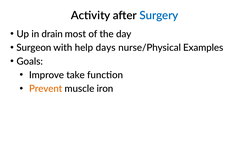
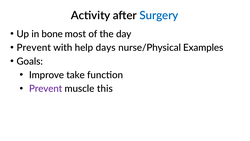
drain: drain -> bone
Surgeon at (34, 48): Surgeon -> Prevent
Prevent at (46, 89) colour: orange -> purple
iron: iron -> this
